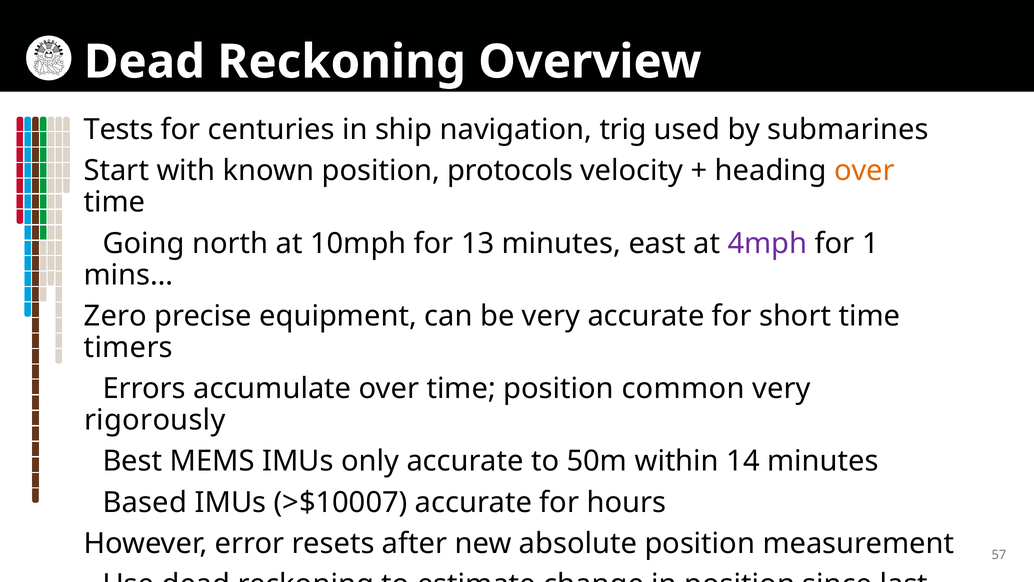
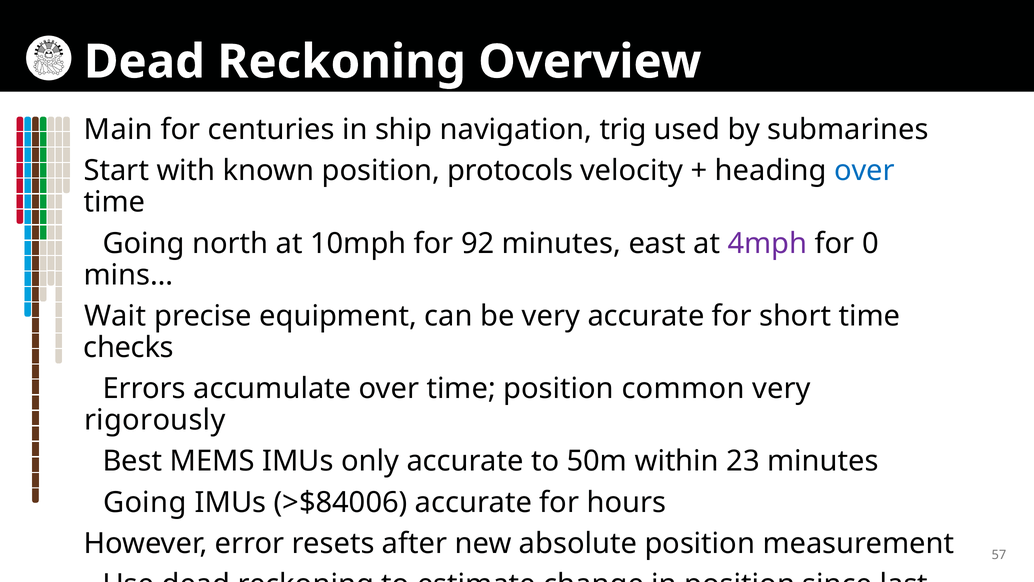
Tests: Tests -> Main
over at (864, 171) colour: orange -> blue
13: 13 -> 92
1: 1 -> 0
Zero: Zero -> Wait
timers: timers -> checks
14: 14 -> 23
Based at (145, 502): Based -> Going
>$10007: >$10007 -> >$84006
